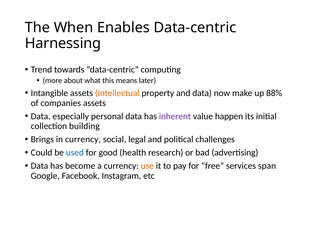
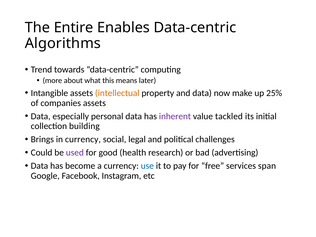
When: When -> Entire
Harnessing: Harnessing -> Algorithms
88%: 88% -> 25%
happen: happen -> tackled
used colour: blue -> purple
use colour: orange -> blue
